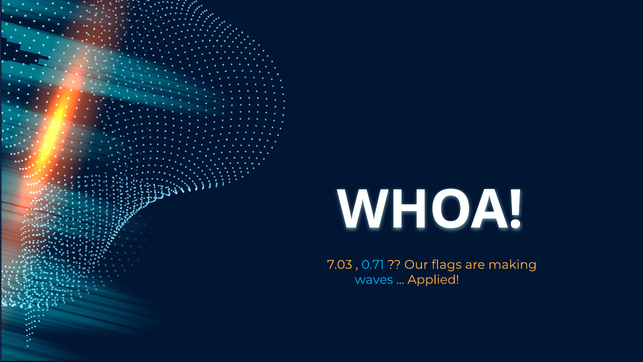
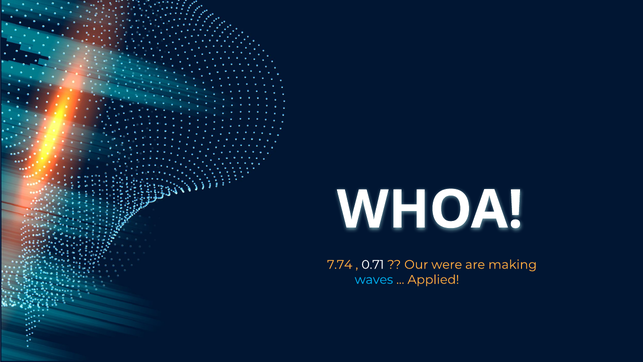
7.03: 7.03 -> 7.74
0.71 colour: light blue -> white
flags: flags -> were
